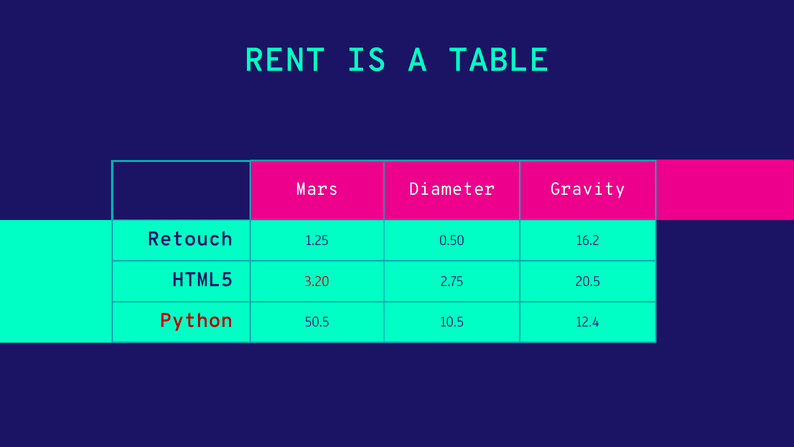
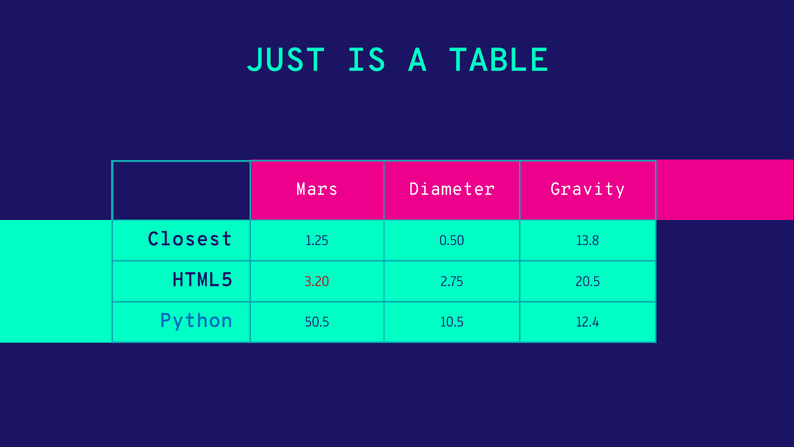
RENT: RENT -> JUST
Retouch: Retouch -> Closest
16.2: 16.2 -> 13.8
Python colour: red -> blue
